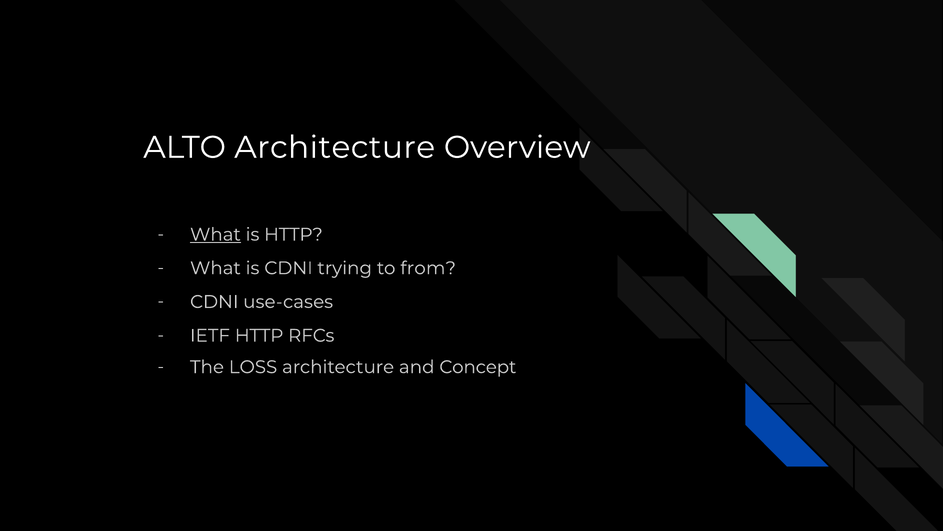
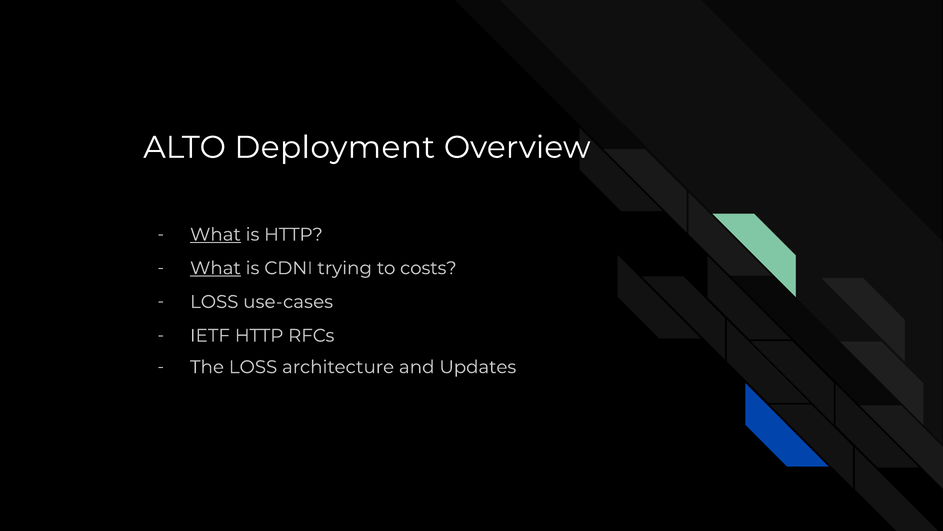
ALTO Architecture: Architecture -> Deployment
What at (215, 268) underline: none -> present
from: from -> costs
CDNI at (214, 302): CDNI -> LOSS
Concept: Concept -> Updates
